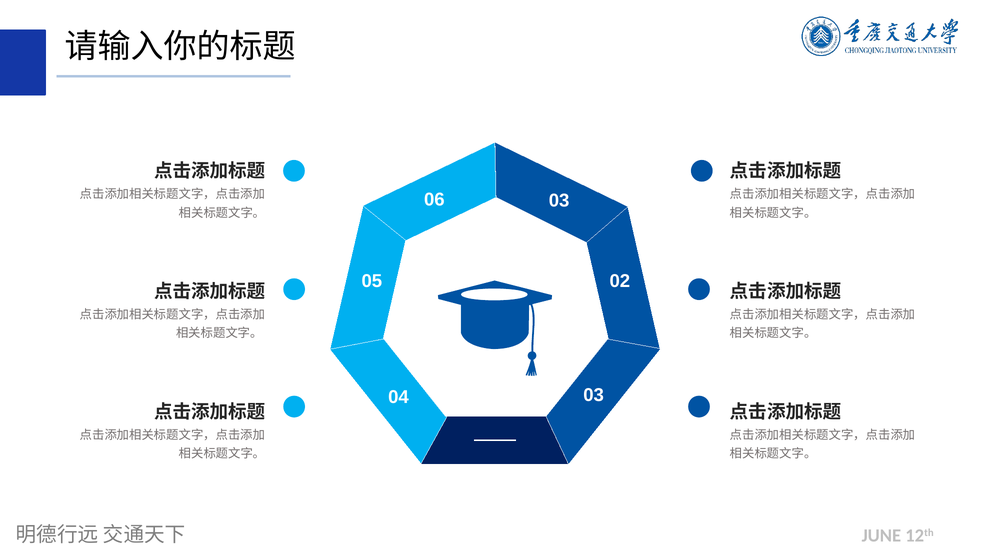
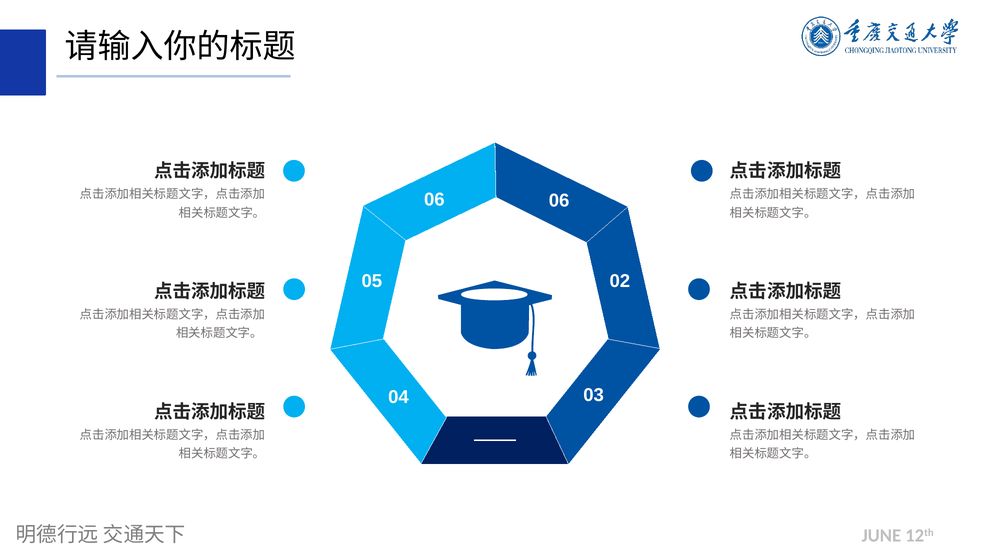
06 03: 03 -> 06
